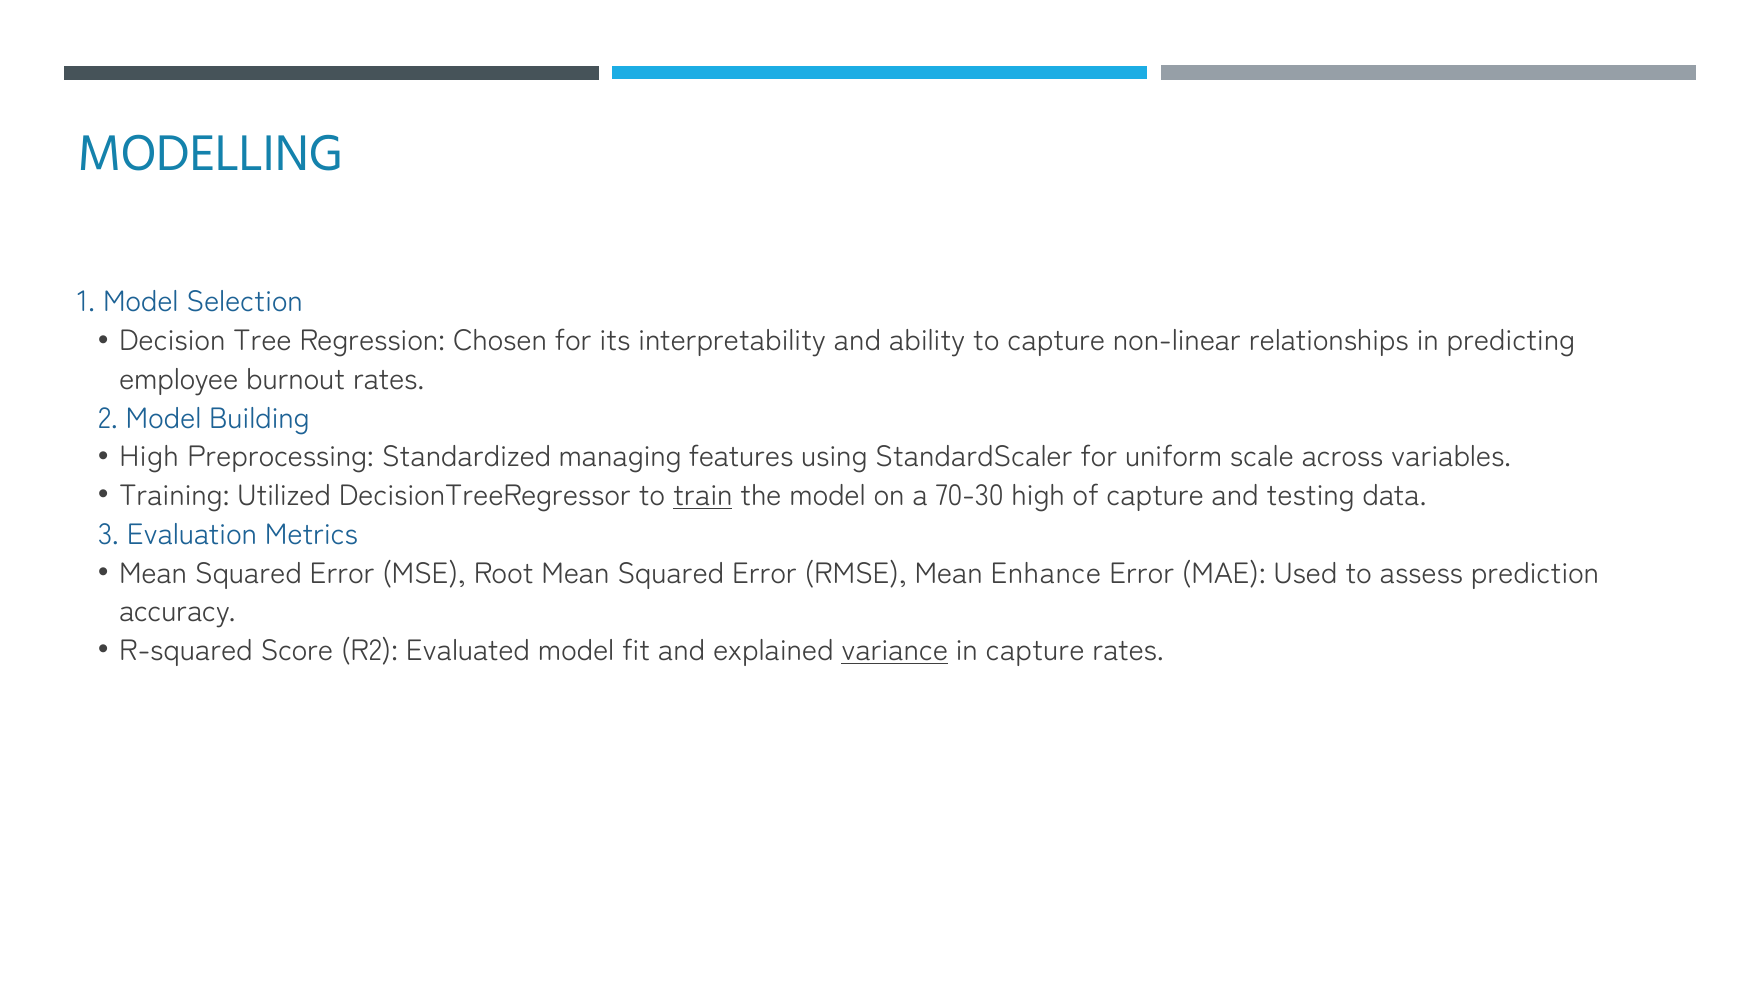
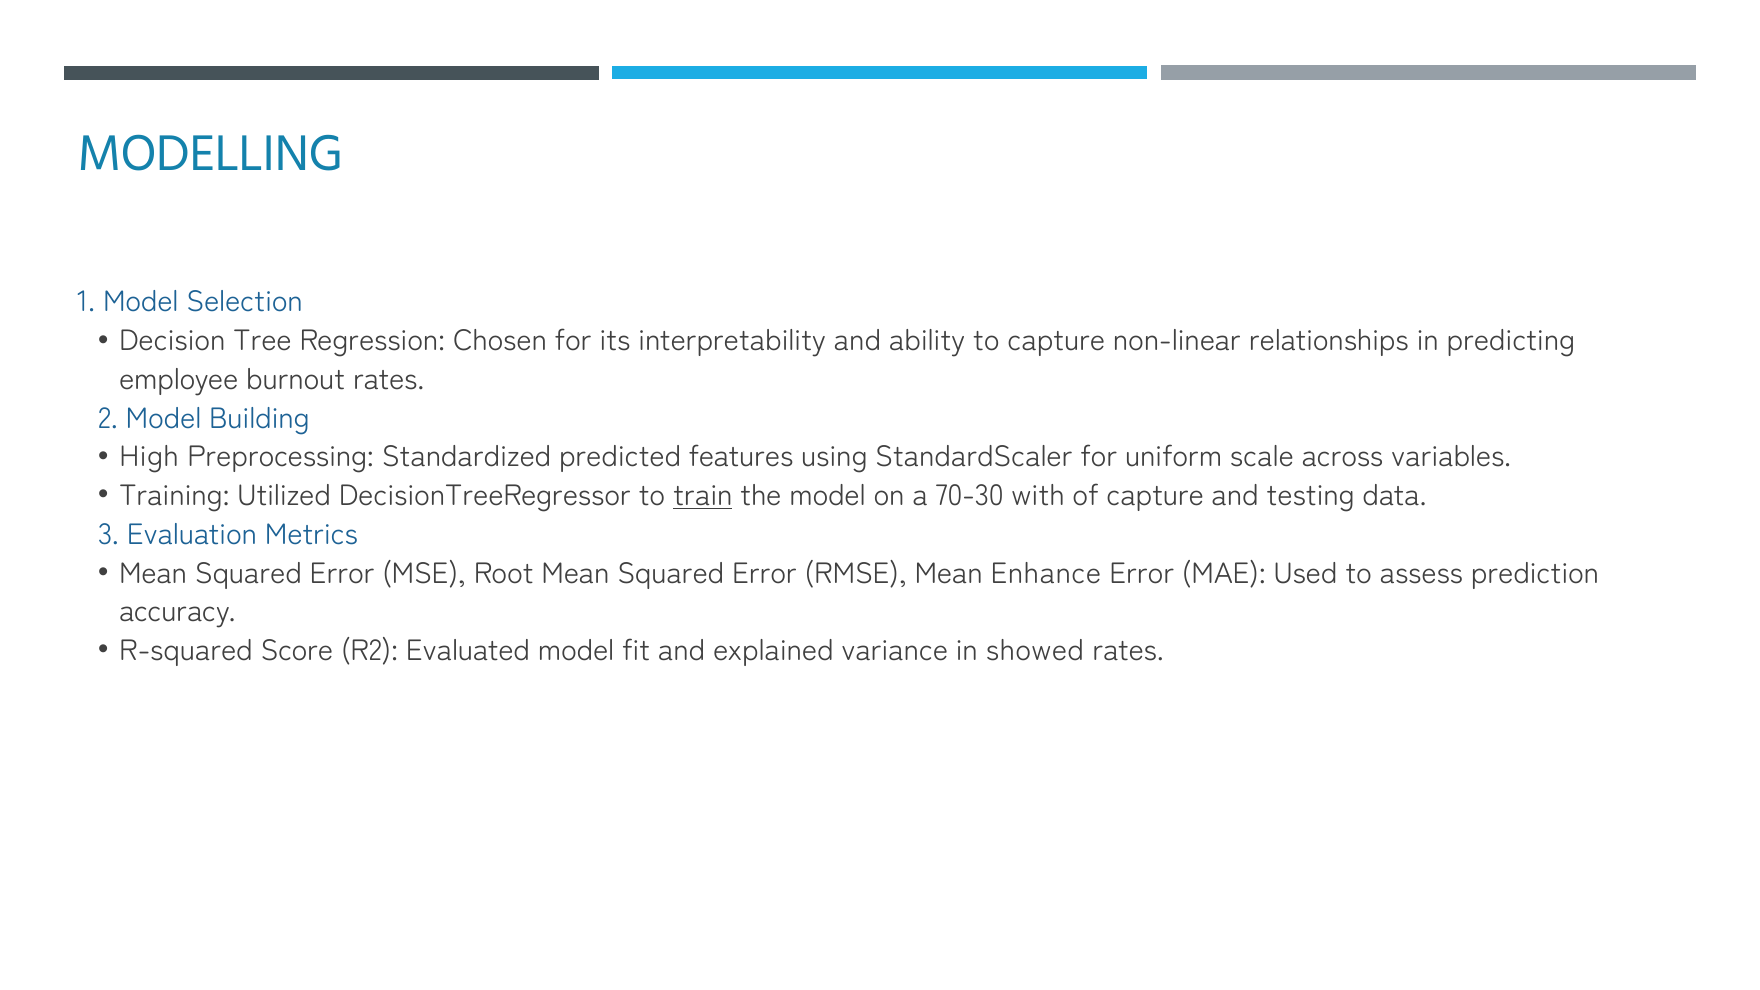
managing: managing -> predicted
70-30 high: high -> with
variance underline: present -> none
in capture: capture -> showed
